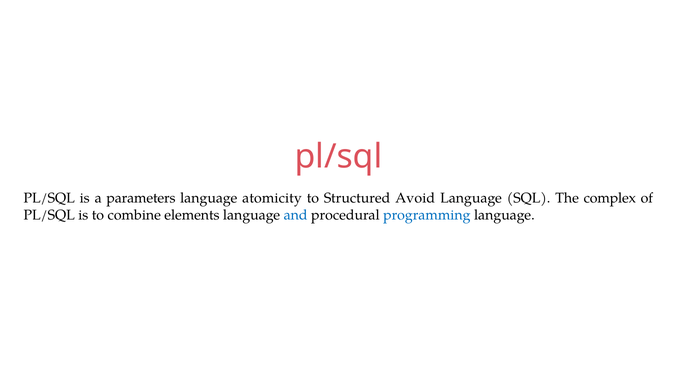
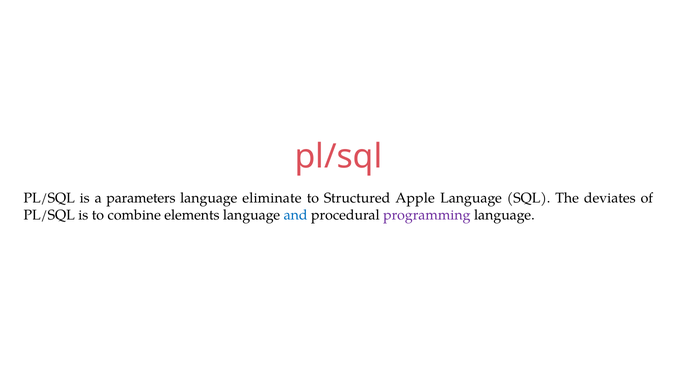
atomicity: atomicity -> eliminate
Avoid: Avoid -> Apple
complex: complex -> deviates
programming colour: blue -> purple
